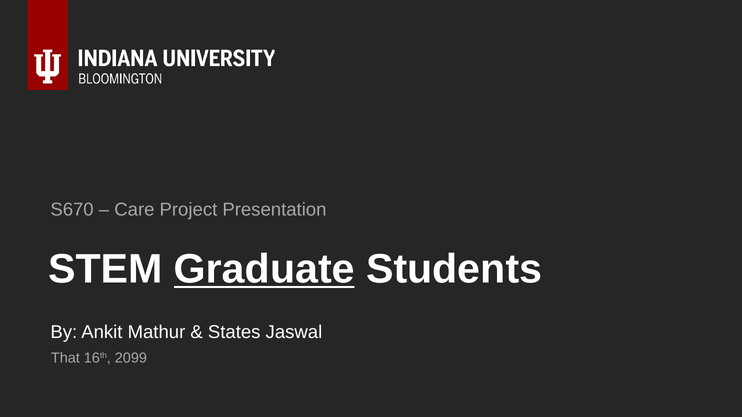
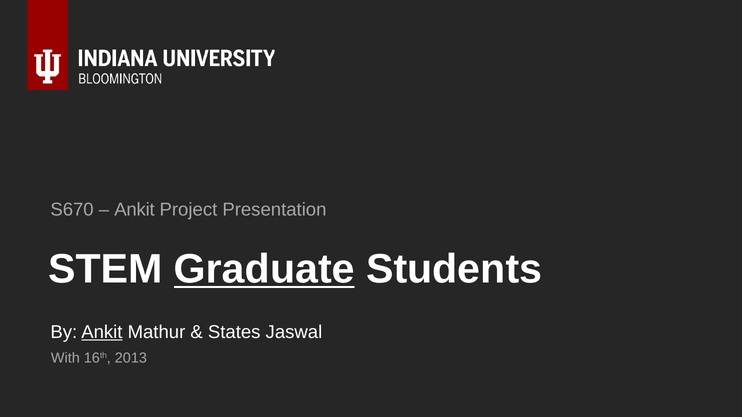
Care at (134, 210): Care -> Ankit
Ankit at (102, 332) underline: none -> present
That: That -> With
2099: 2099 -> 2013
